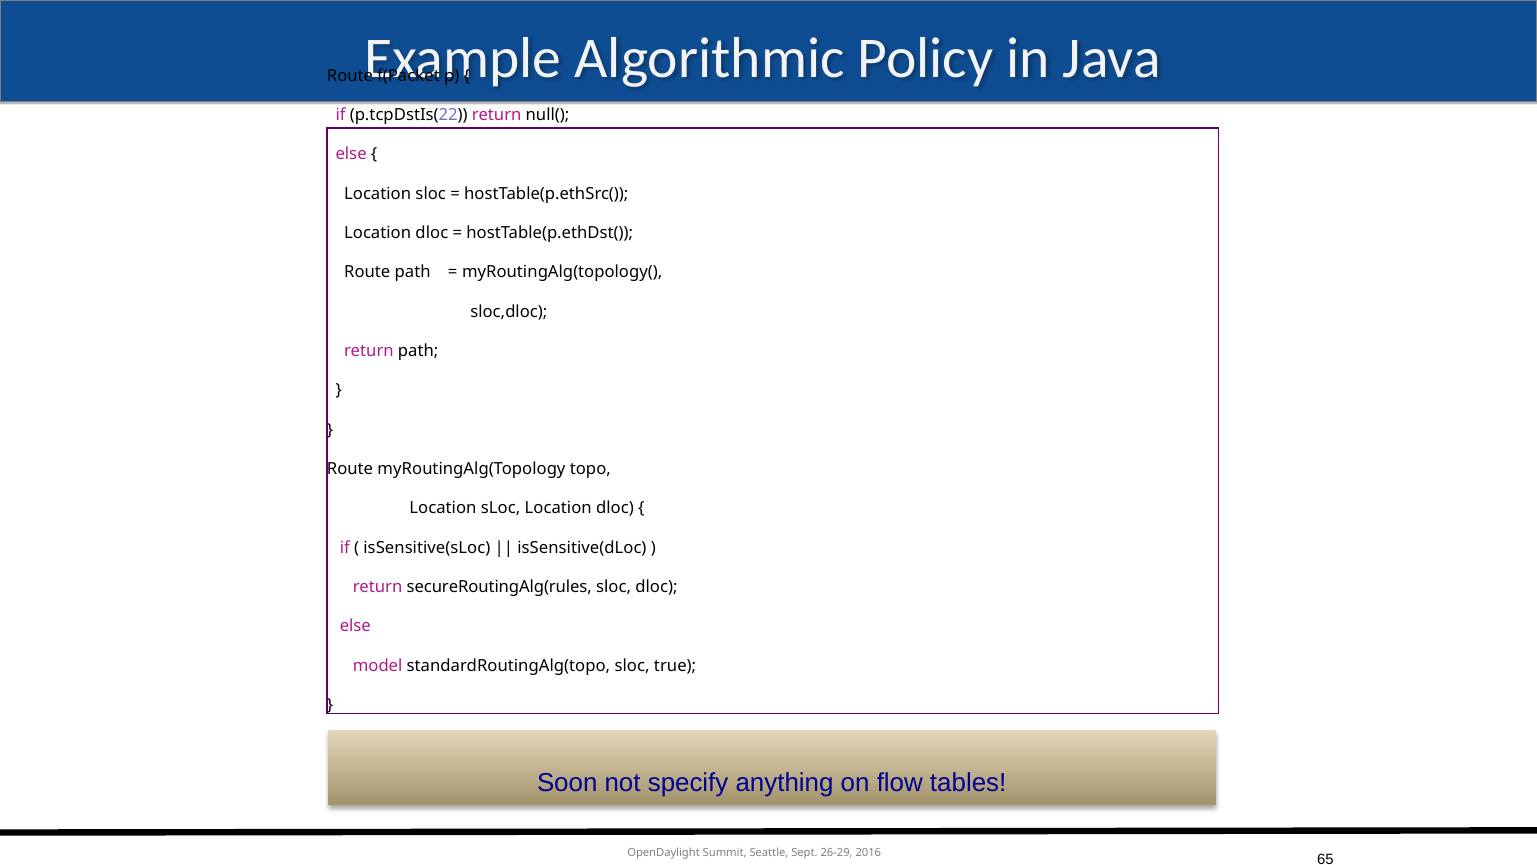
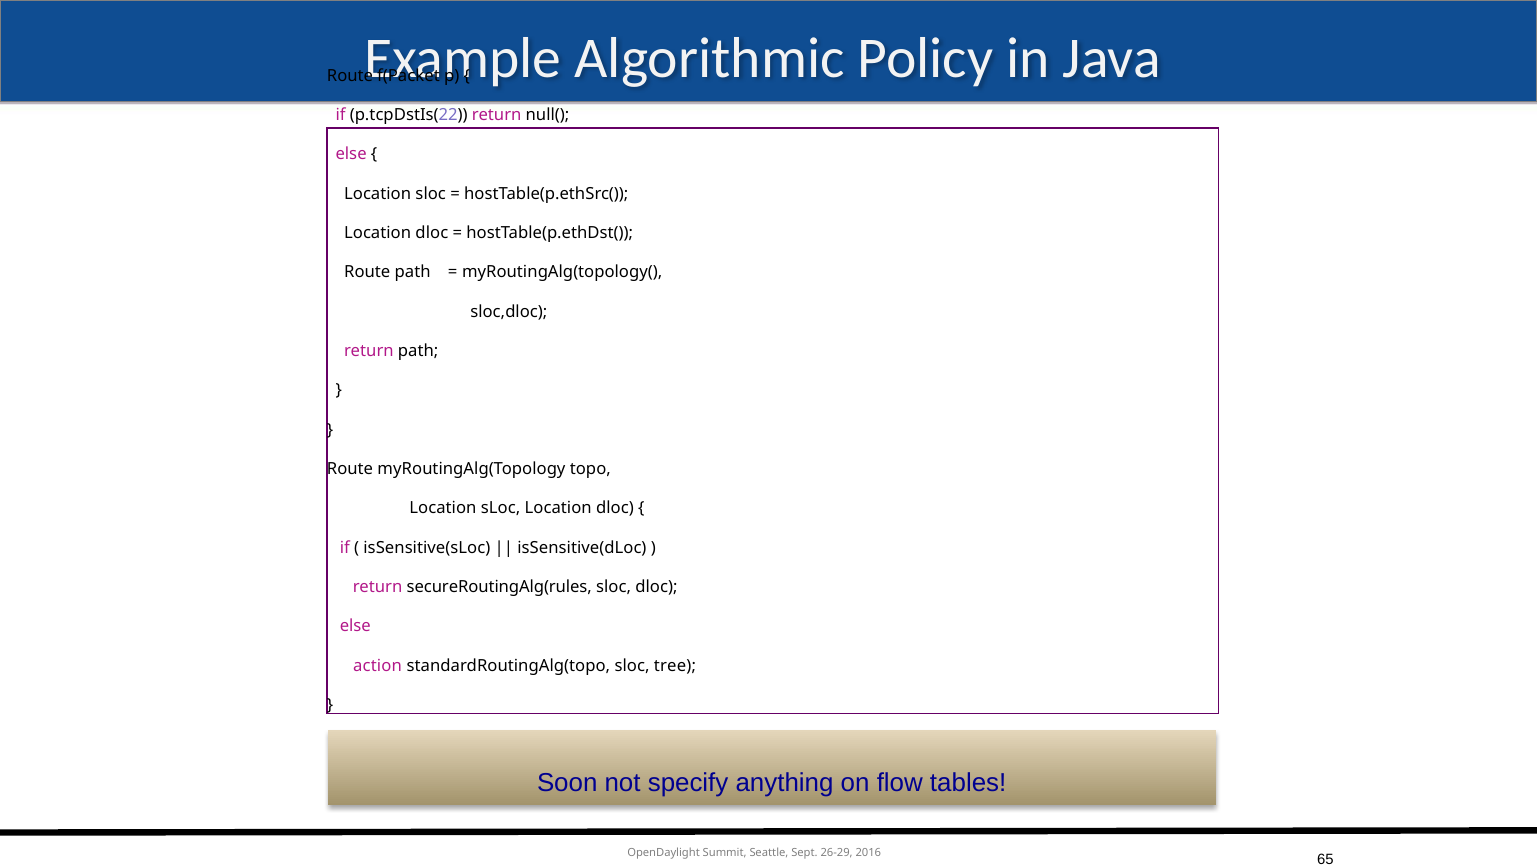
model: model -> action
true: true -> tree
